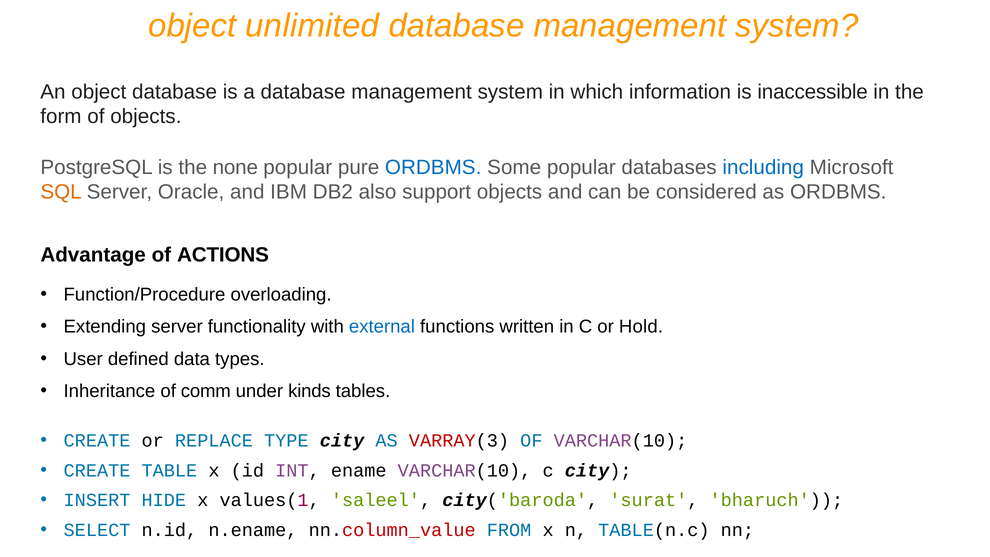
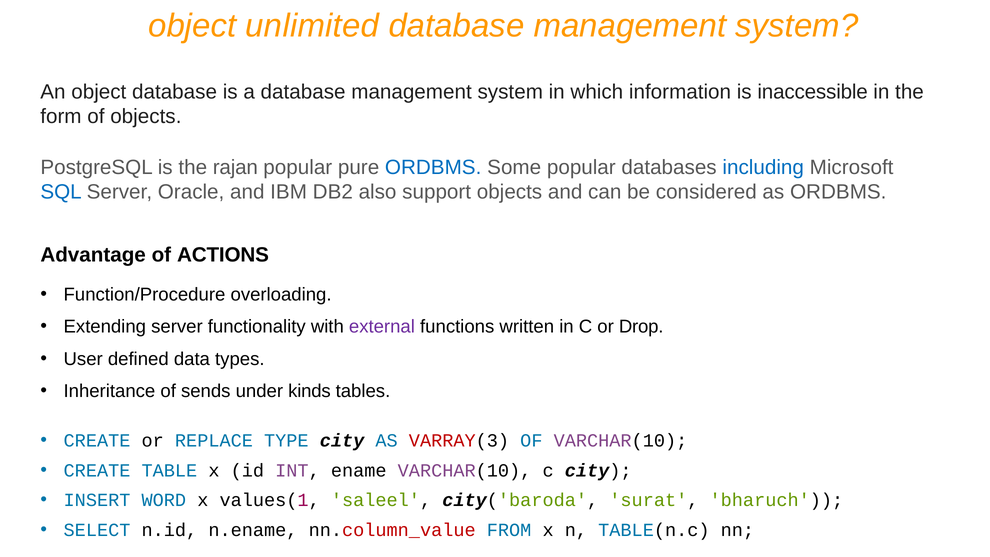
none: none -> rajan
SQL colour: orange -> blue
external colour: blue -> purple
Hold: Hold -> Drop
comm: comm -> sends
HIDE: HIDE -> WORD
